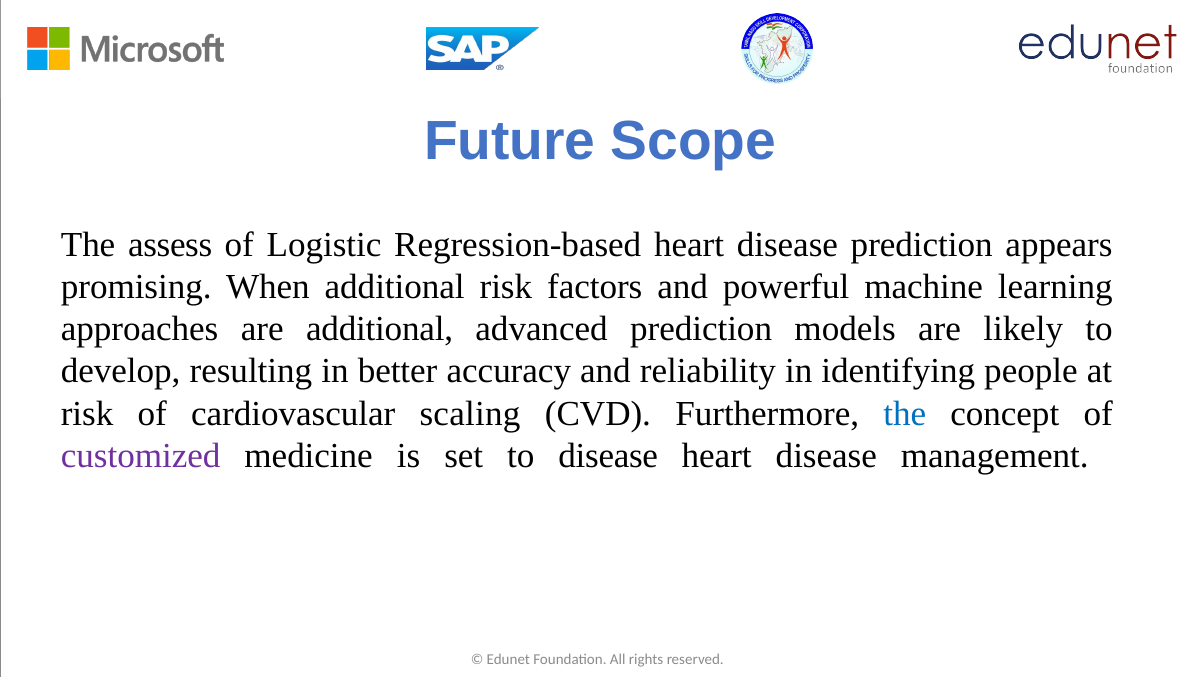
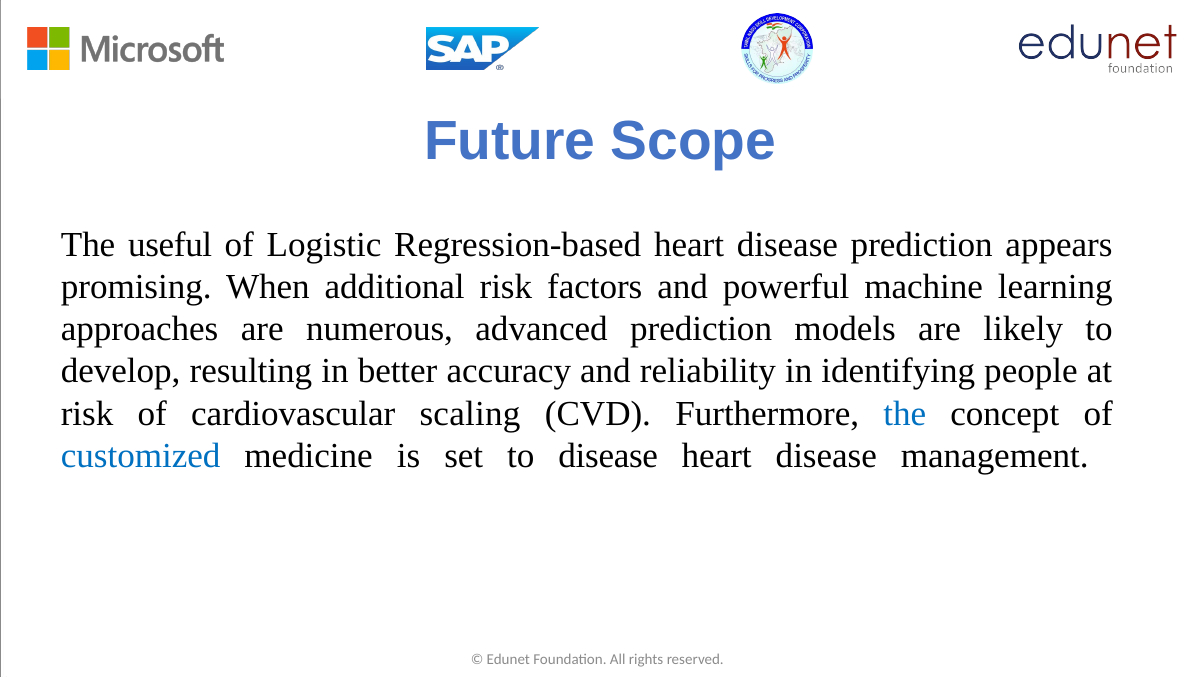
assess: assess -> useful
are additional: additional -> numerous
customized colour: purple -> blue
